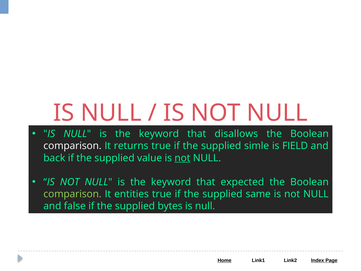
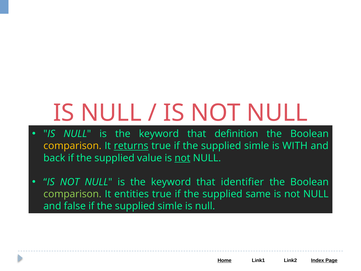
disallows: disallows -> definition
comparison at (72, 146) colour: white -> yellow
returns underline: none -> present
FIELD: FIELD -> WITH
expected: expected -> identifier
bytes at (170, 206): bytes -> simle
